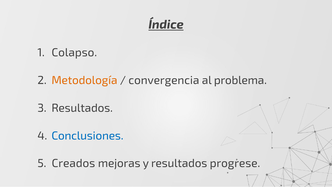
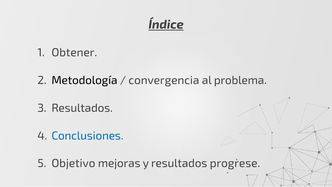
Colapso: Colapso -> Obtener
Metodología colour: orange -> black
Creados: Creados -> Objetivo
